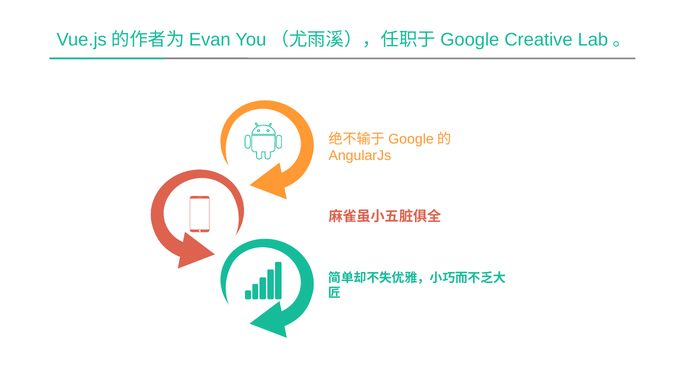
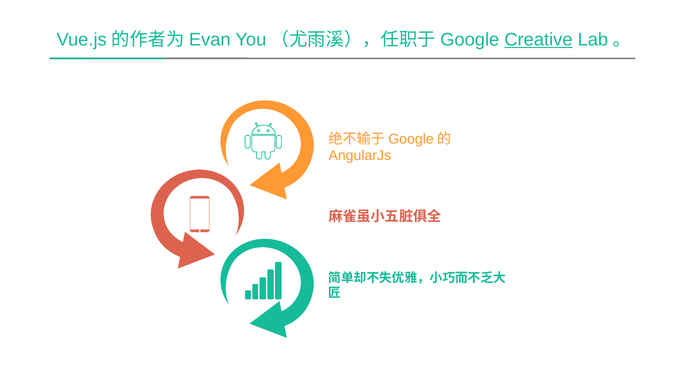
Creative underline: none -> present
